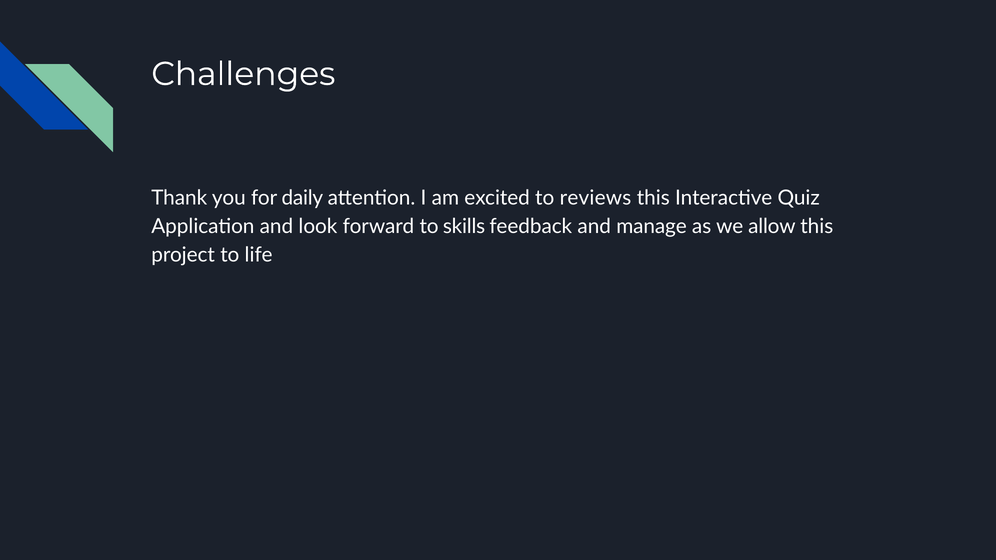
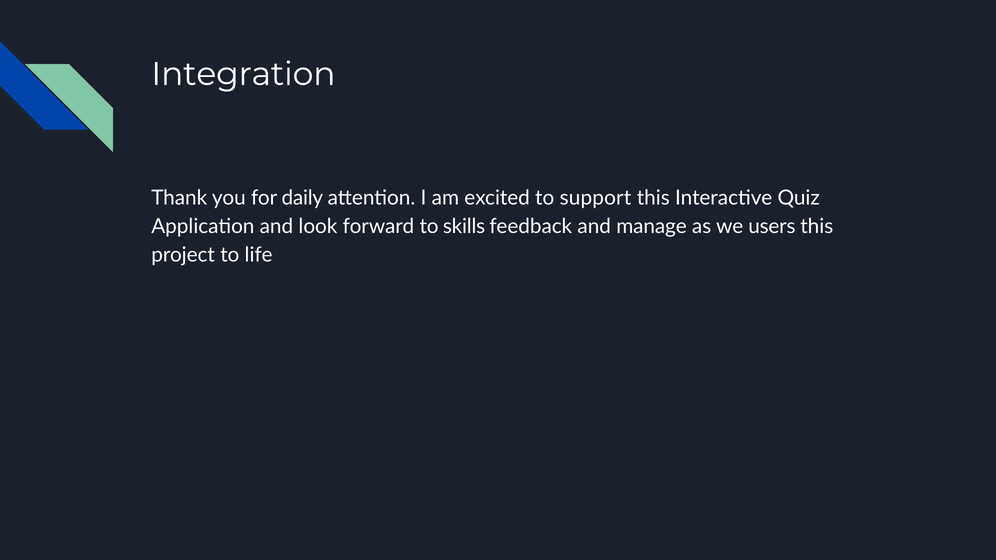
Challenges: Challenges -> Integration
reviews: reviews -> support
allow: allow -> users
